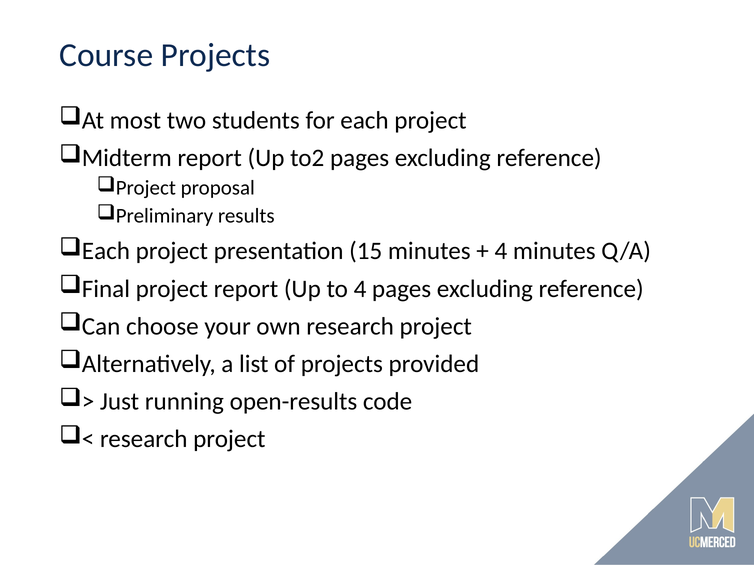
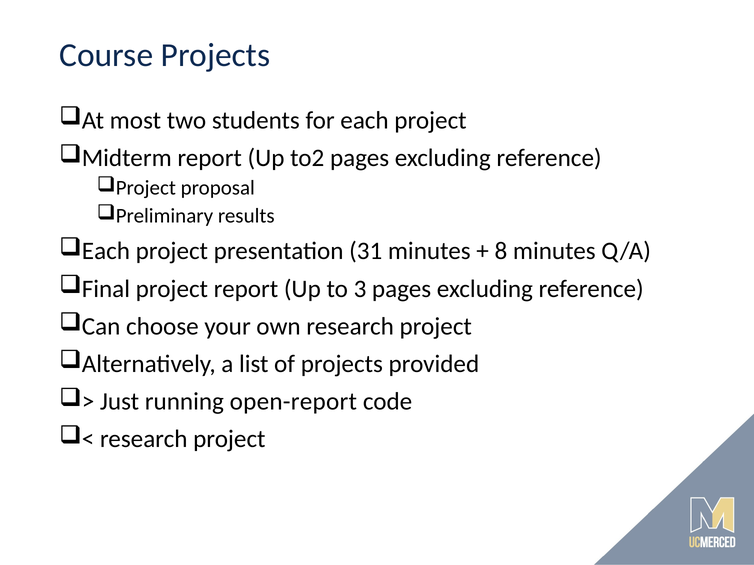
15: 15 -> 31
4 at (501, 251): 4 -> 8
to 4: 4 -> 3
open-results: open-results -> open-report
